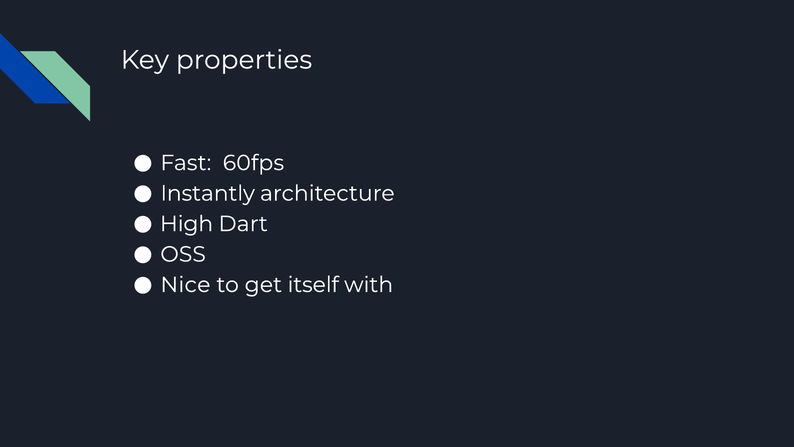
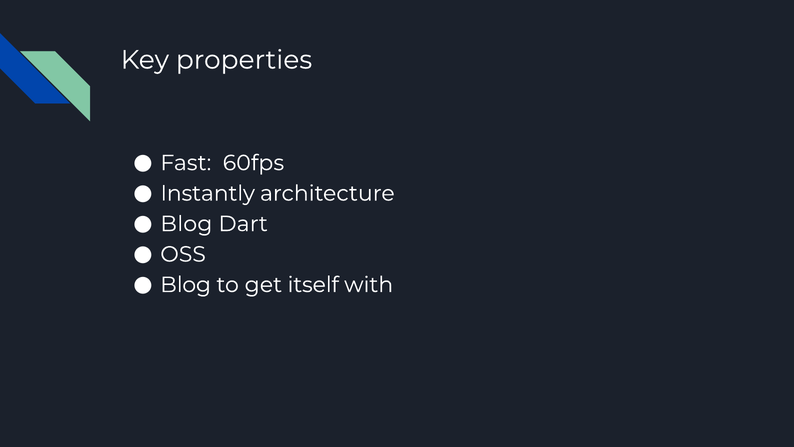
High at (187, 224): High -> Blog
Nice at (185, 285): Nice -> Blog
